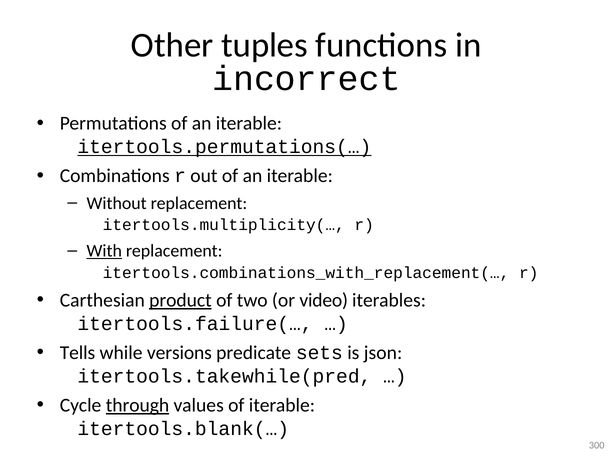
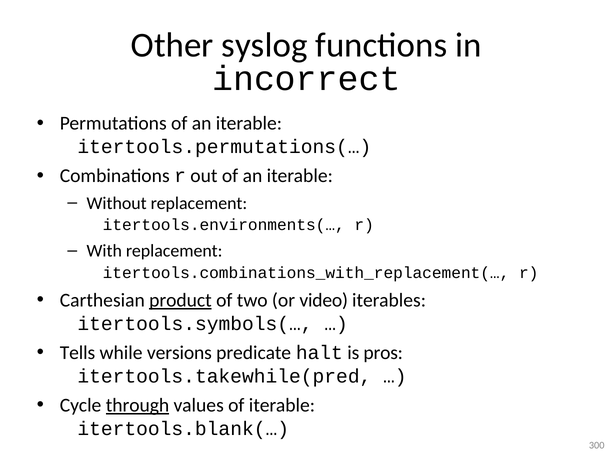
tuples: tuples -> syslog
itertools.permutations(… underline: present -> none
itertools.multiplicity(…: itertools.multiplicity(… -> itertools.environments(…
With underline: present -> none
itertools.failure(…: itertools.failure(… -> itertools.symbols(…
sets: sets -> halt
json: json -> pros
